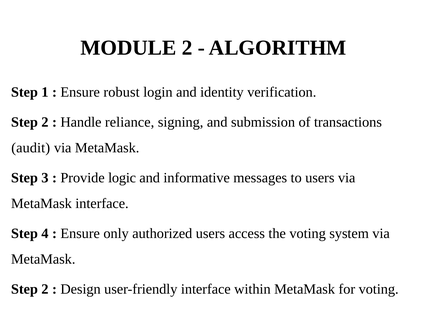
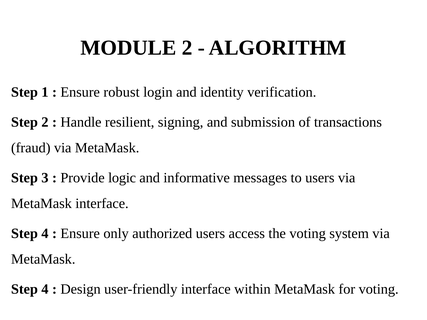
reliance: reliance -> resilient
audit: audit -> fraud
2 at (45, 289): 2 -> 4
